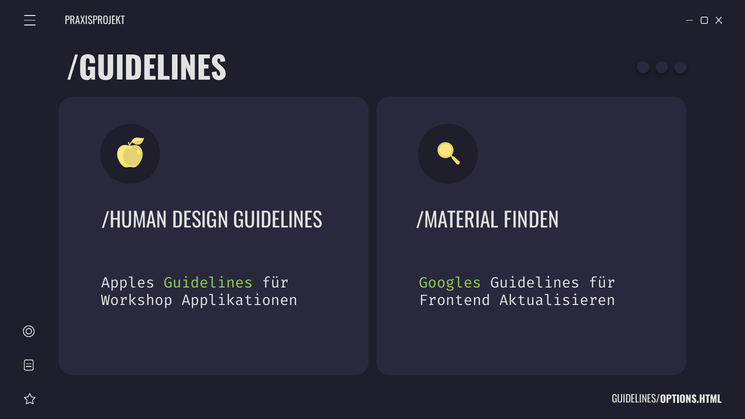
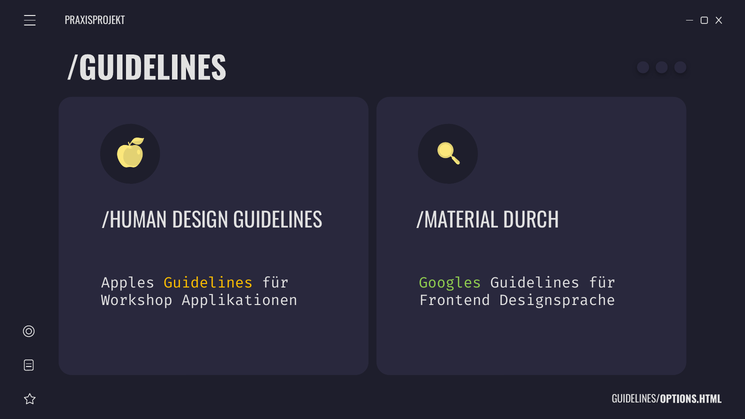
FINDEN: FINDEN -> DURCH
Guidelines at (208, 283) colour: light green -> yellow
Aktualisieren: Aktualisieren -> Designsprache
